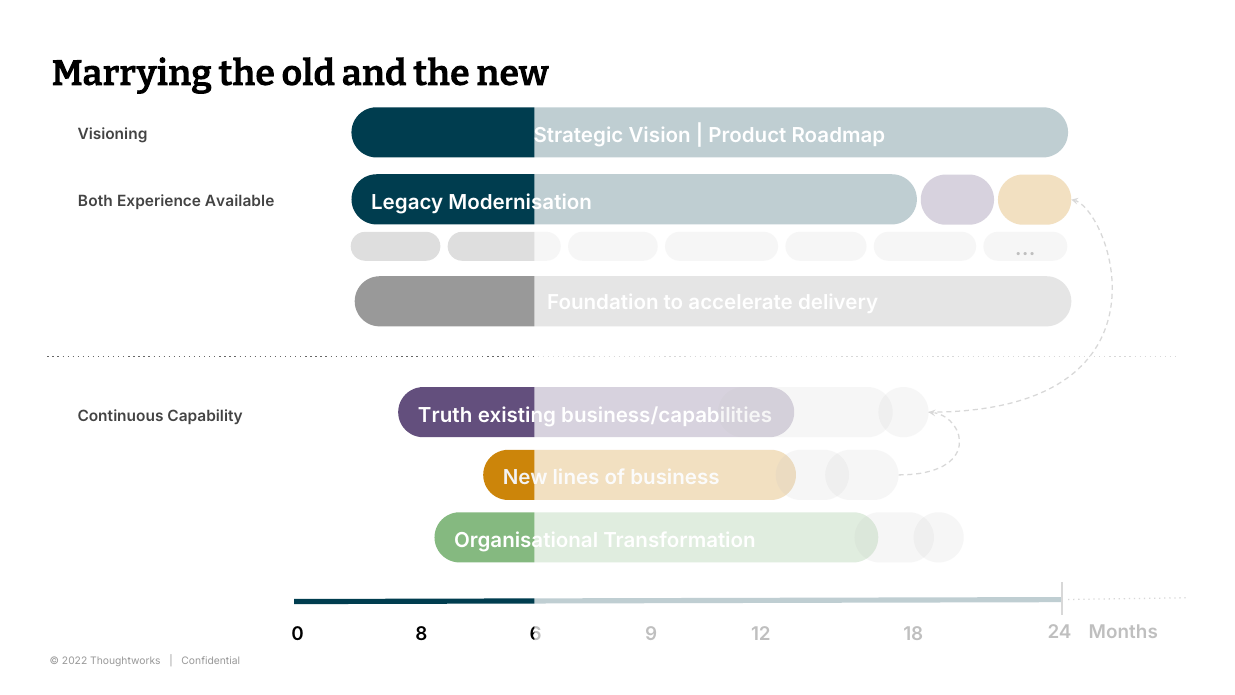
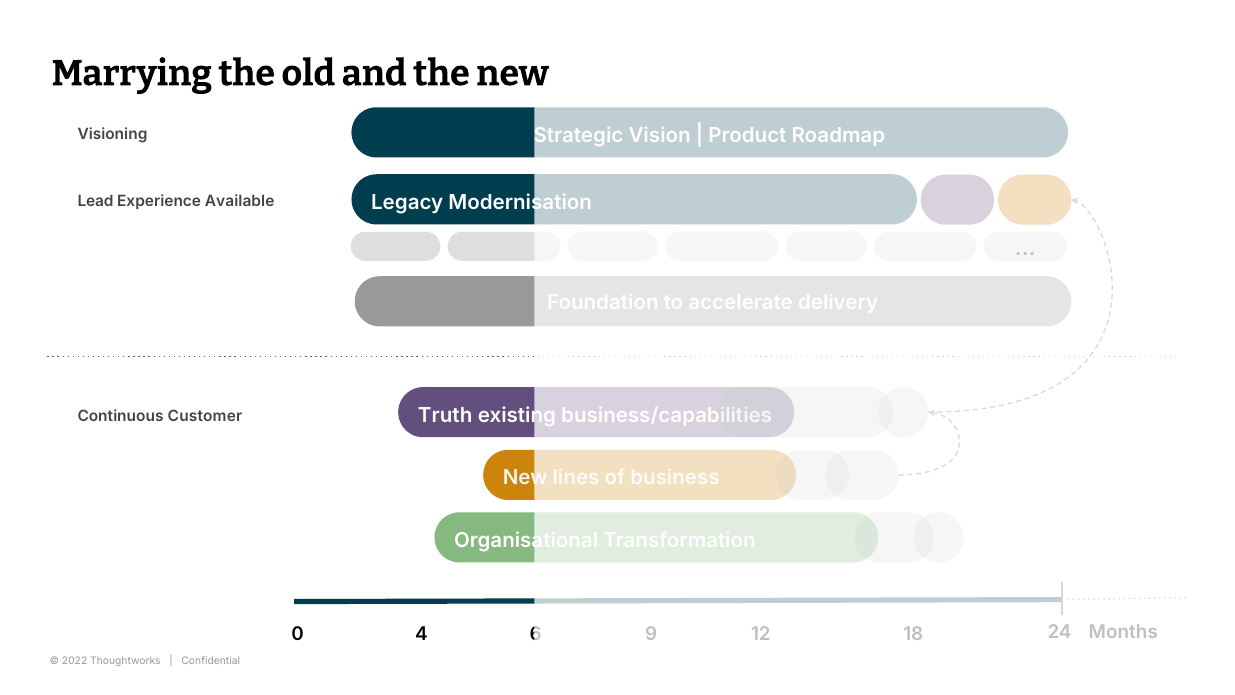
Both: Both -> Lead
Capability: Capability -> Customer
8: 8 -> 4
